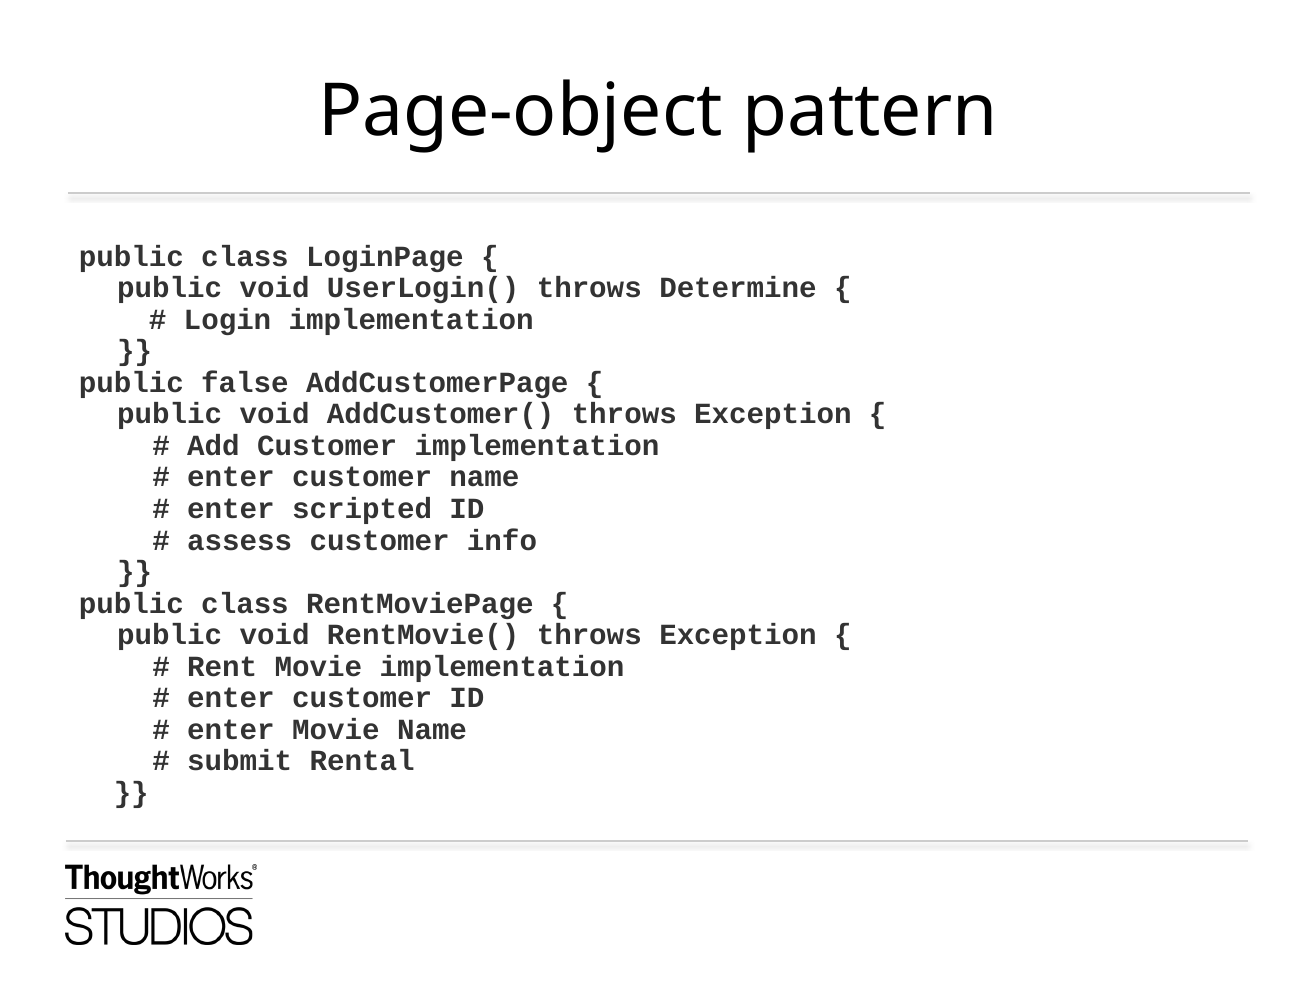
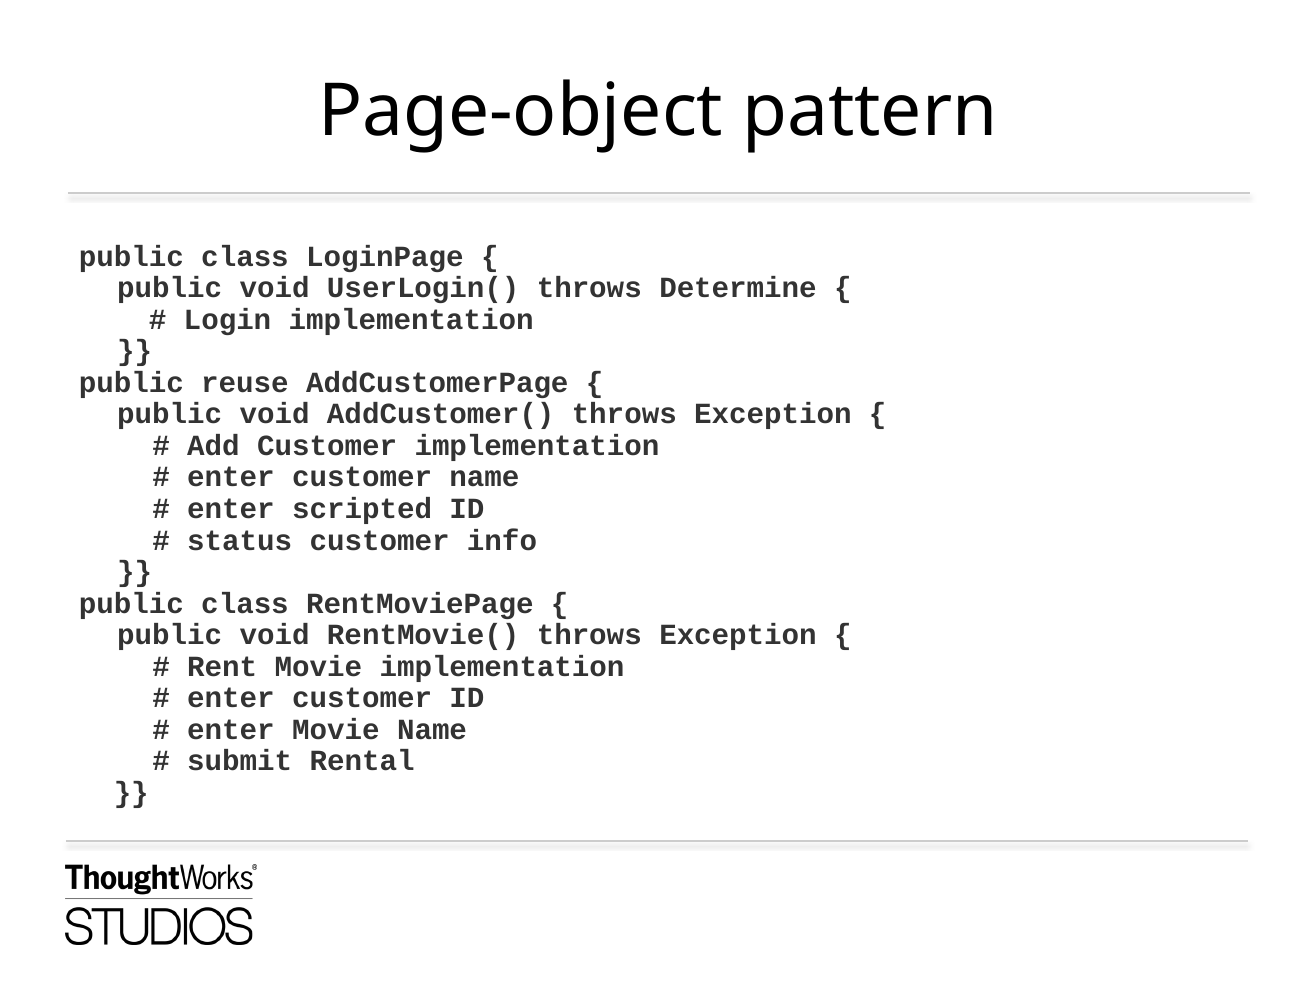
false: false -> reuse
assess: assess -> status
